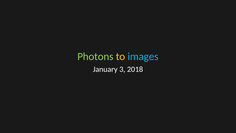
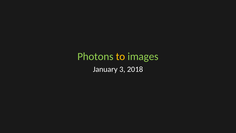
images colour: light blue -> light green
